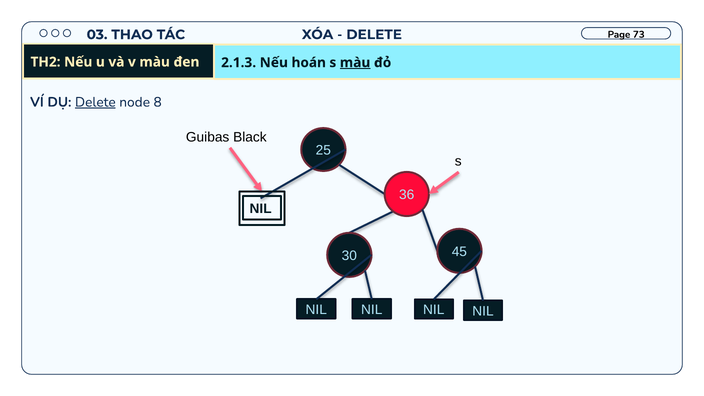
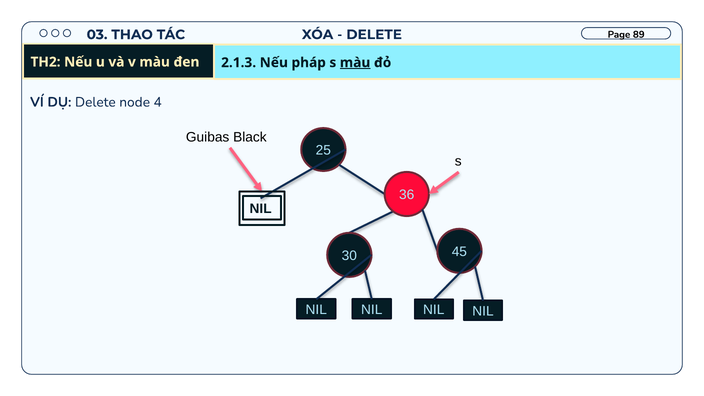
73: 73 -> 89
hoán: hoán -> pháp
Delete at (95, 102) underline: present -> none
8: 8 -> 4
